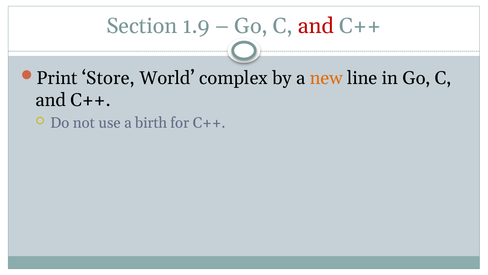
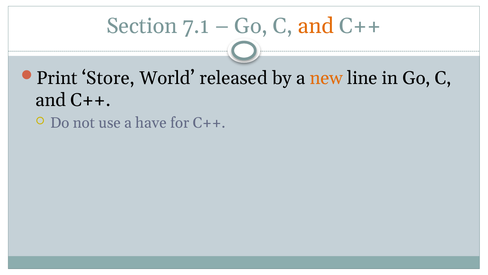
1.9: 1.9 -> 7.1
and at (316, 26) colour: red -> orange
complex: complex -> released
birth: birth -> have
